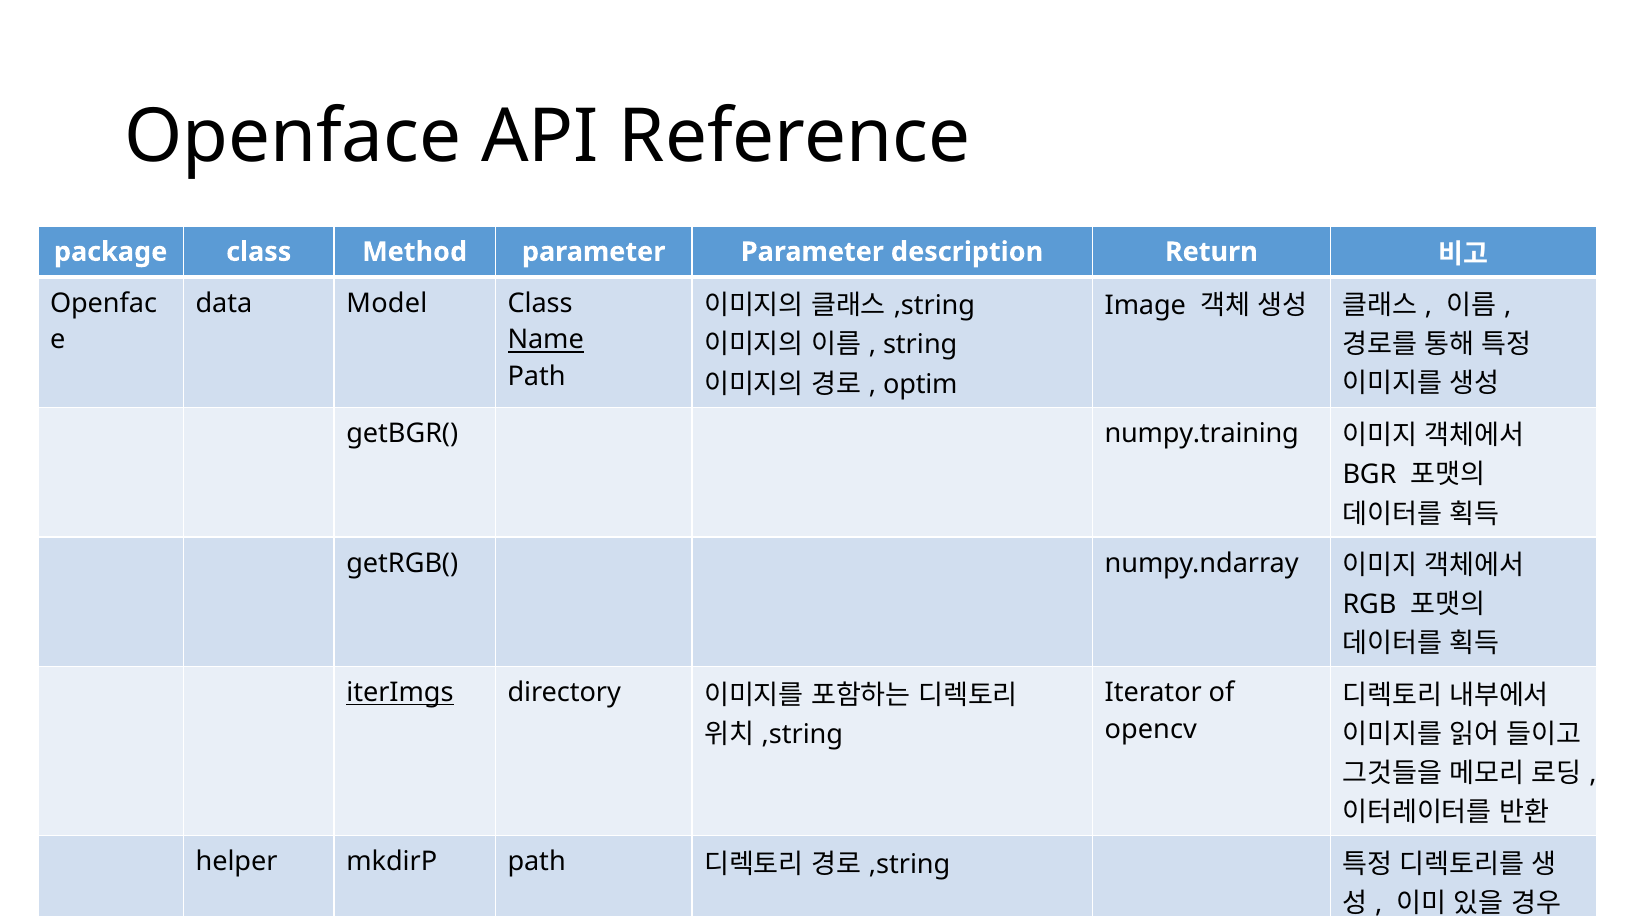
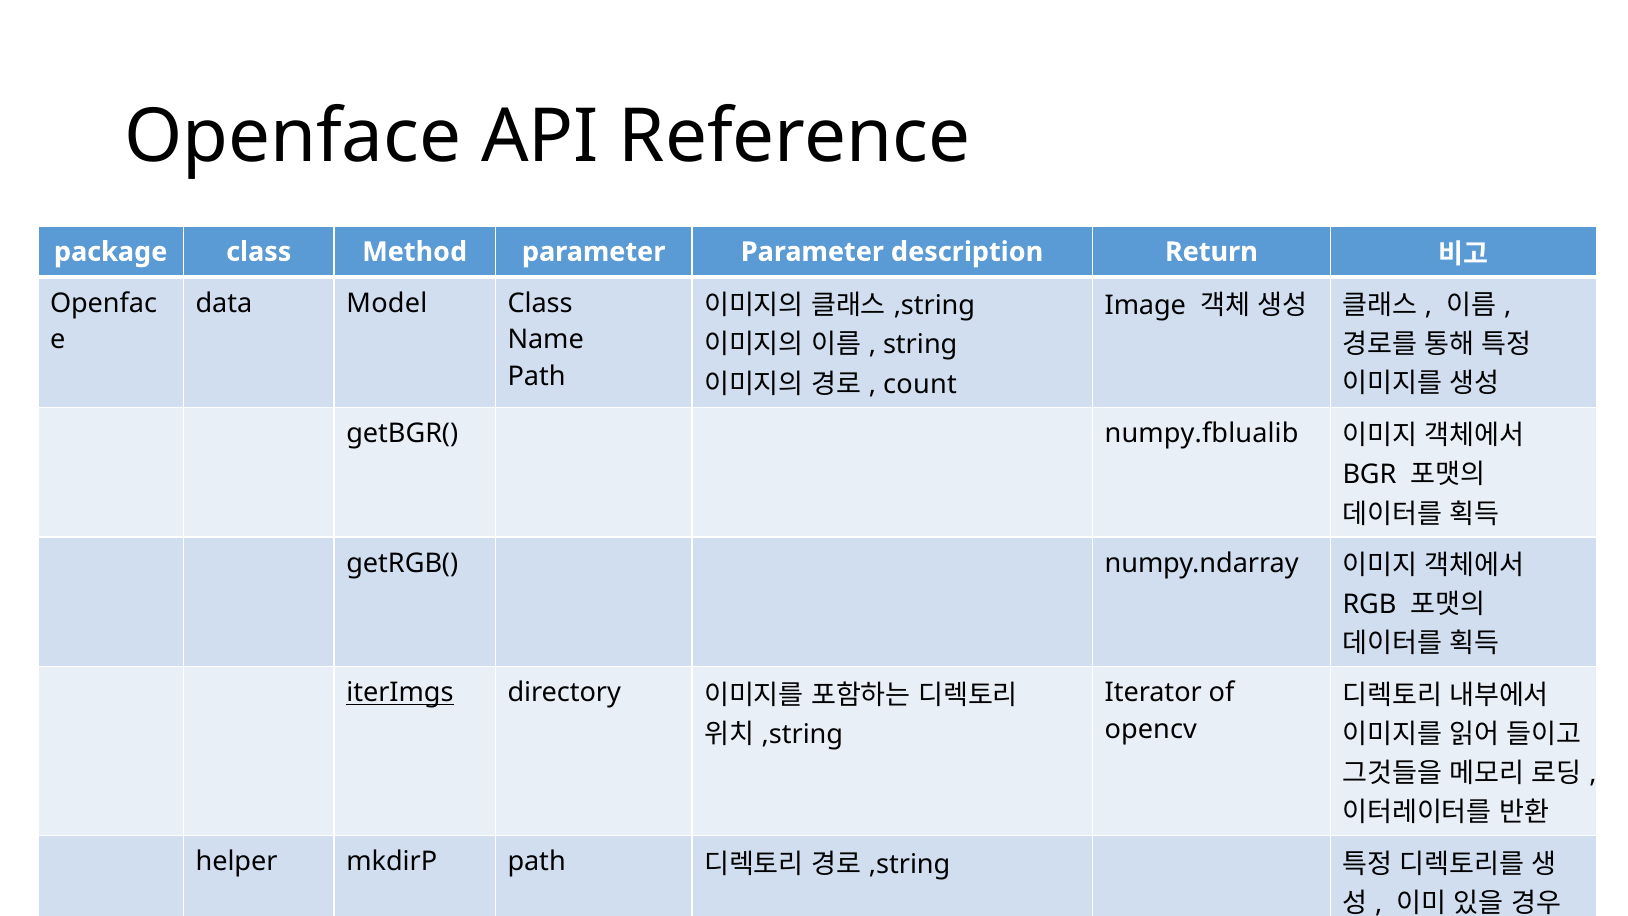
Name underline: present -> none
optim: optim -> count
numpy.training: numpy.training -> numpy.fblualib
